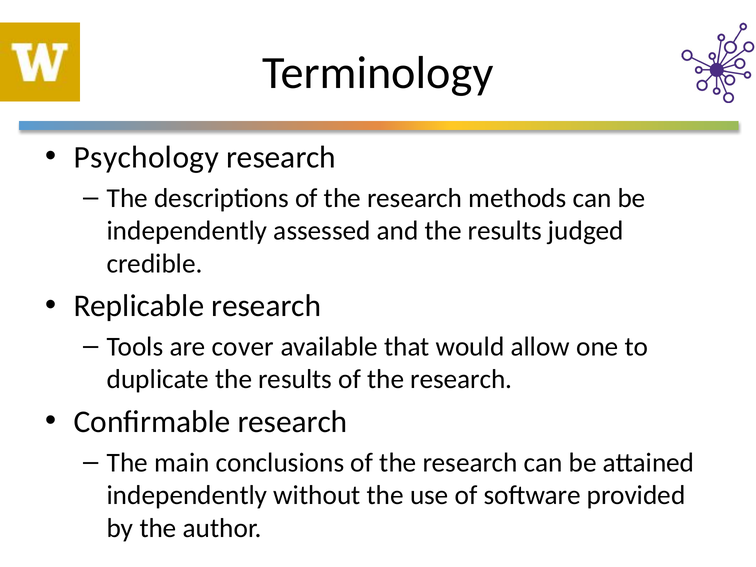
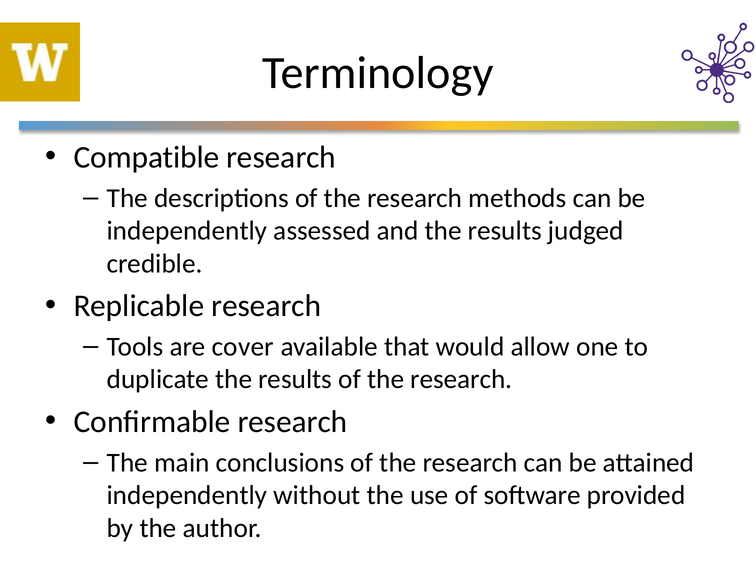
Psychology: Psychology -> Compatible
